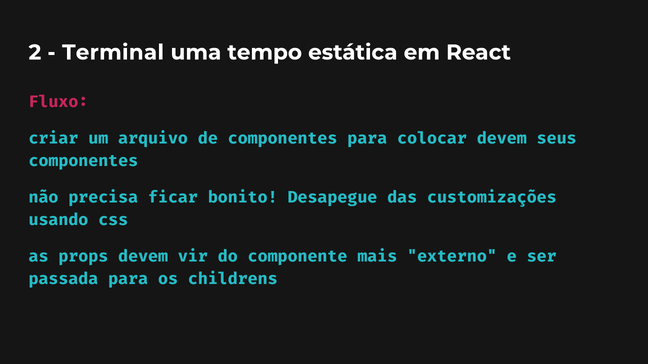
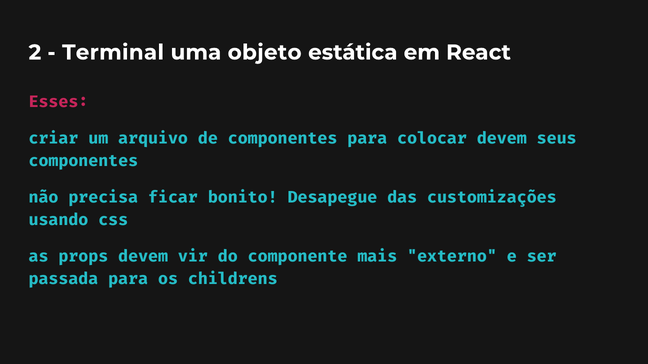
tempo: tempo -> objeto
Fluxo: Fluxo -> Esses
